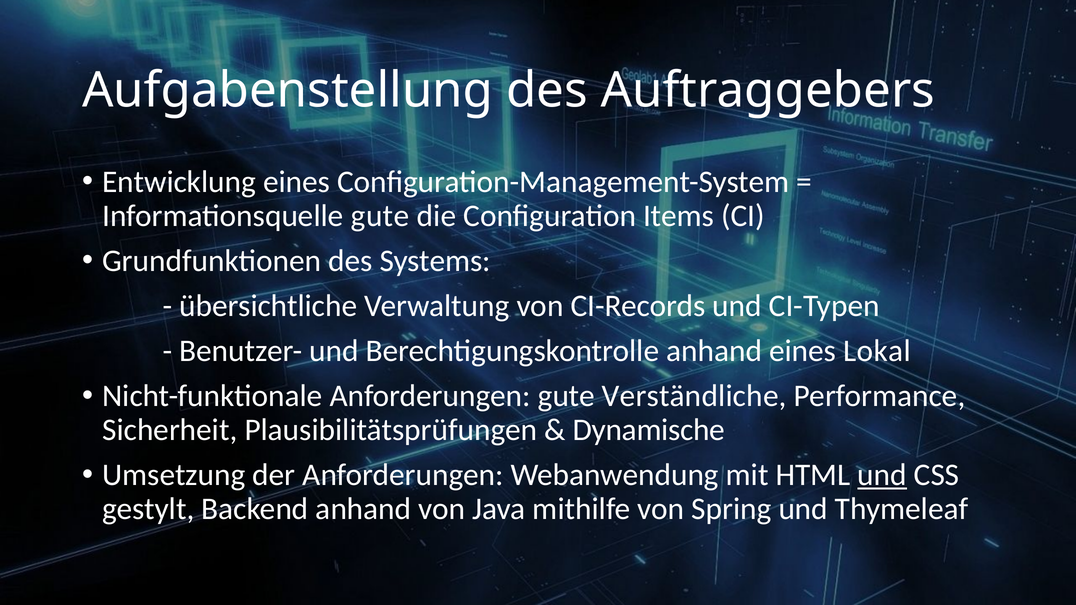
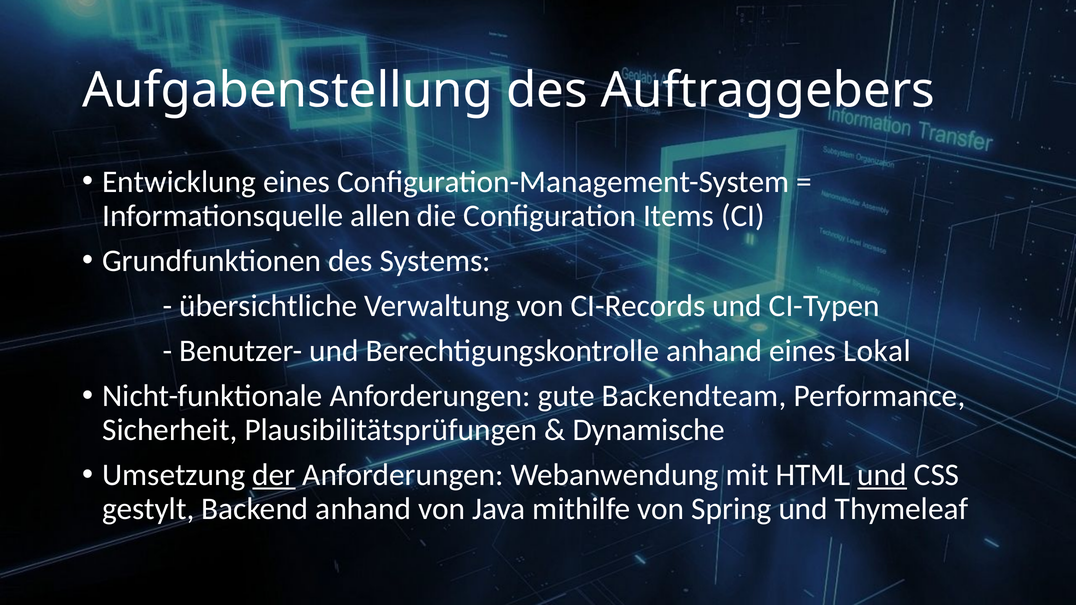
Informationsquelle gute: gute -> allen
Verständliche: Verständliche -> Backendteam
der underline: none -> present
